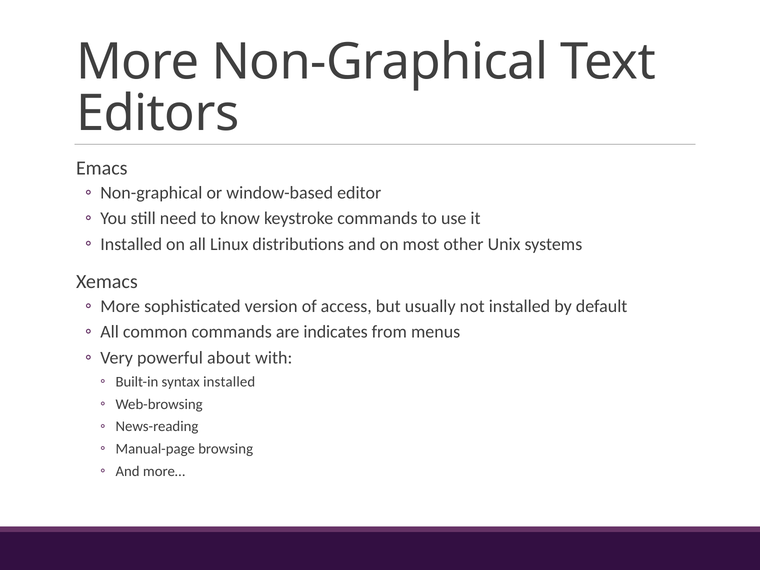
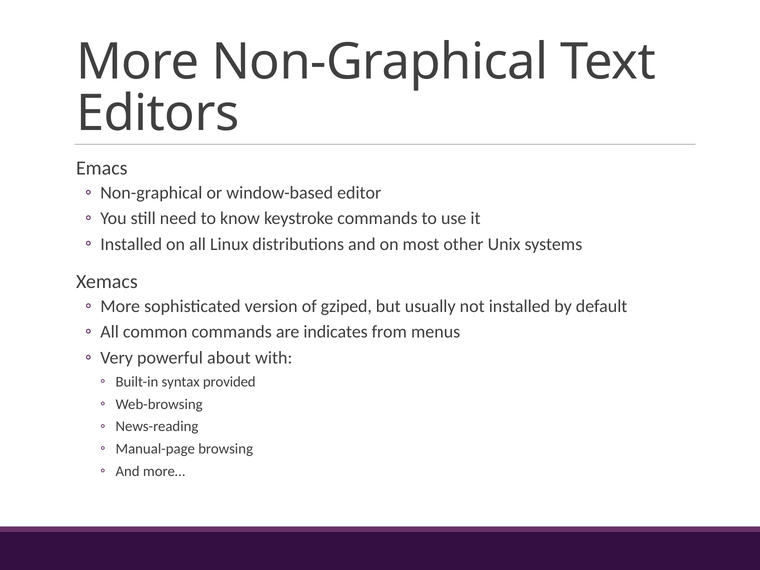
access: access -> gziped
syntax installed: installed -> provided
